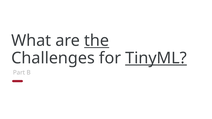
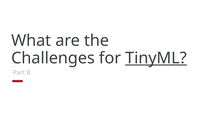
the underline: present -> none
